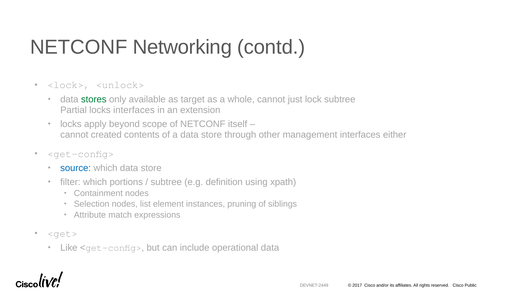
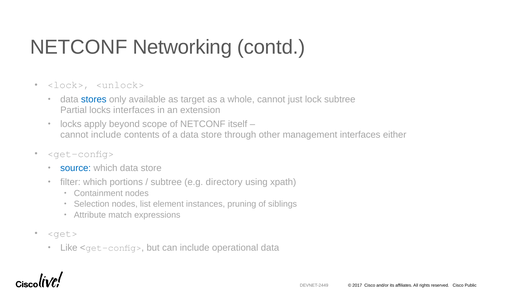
stores colour: green -> blue
cannot created: created -> include
definition: definition -> directory
